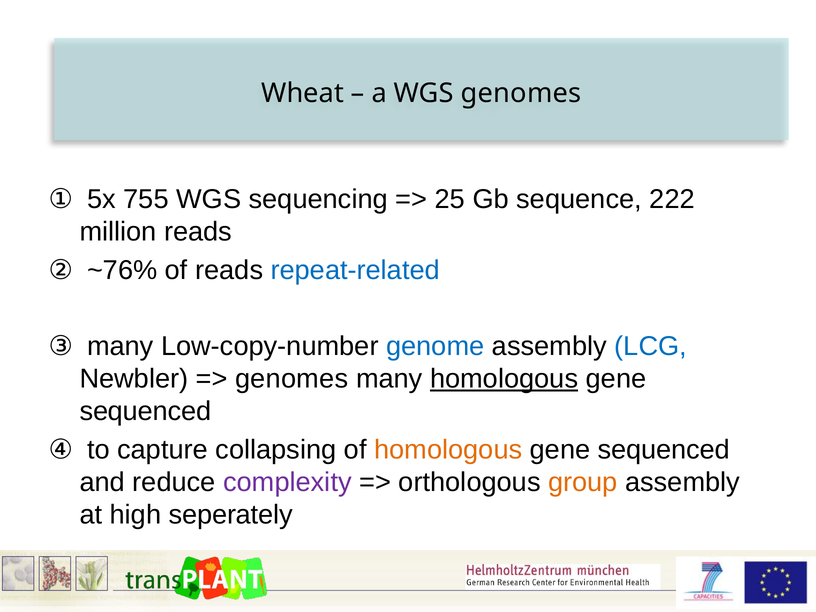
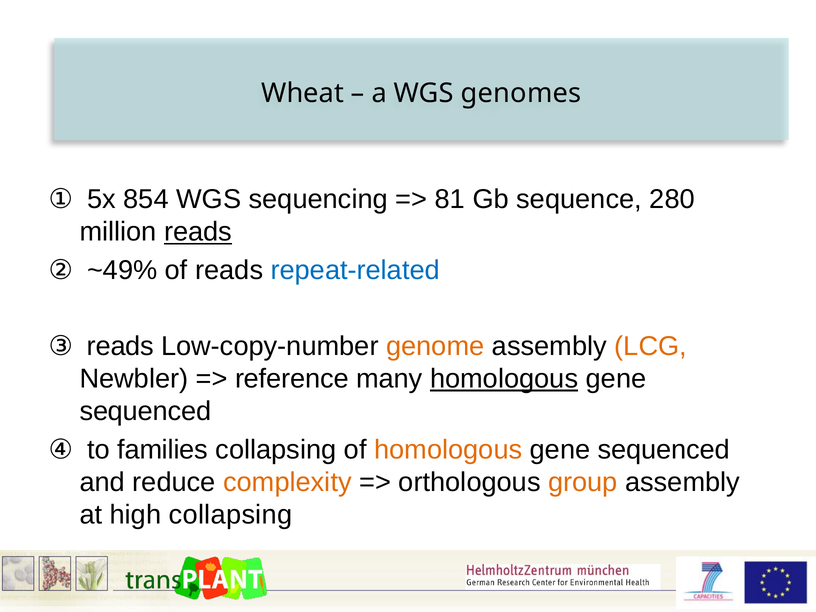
755: 755 -> 854
25: 25 -> 81
222: 222 -> 280
reads at (198, 232) underline: none -> present
~76%: ~76% -> ~49%
many at (120, 346): many -> reads
genome colour: blue -> orange
LCG colour: blue -> orange
genomes at (292, 379): genomes -> reference
capture: capture -> families
complexity colour: purple -> orange
high seperately: seperately -> collapsing
